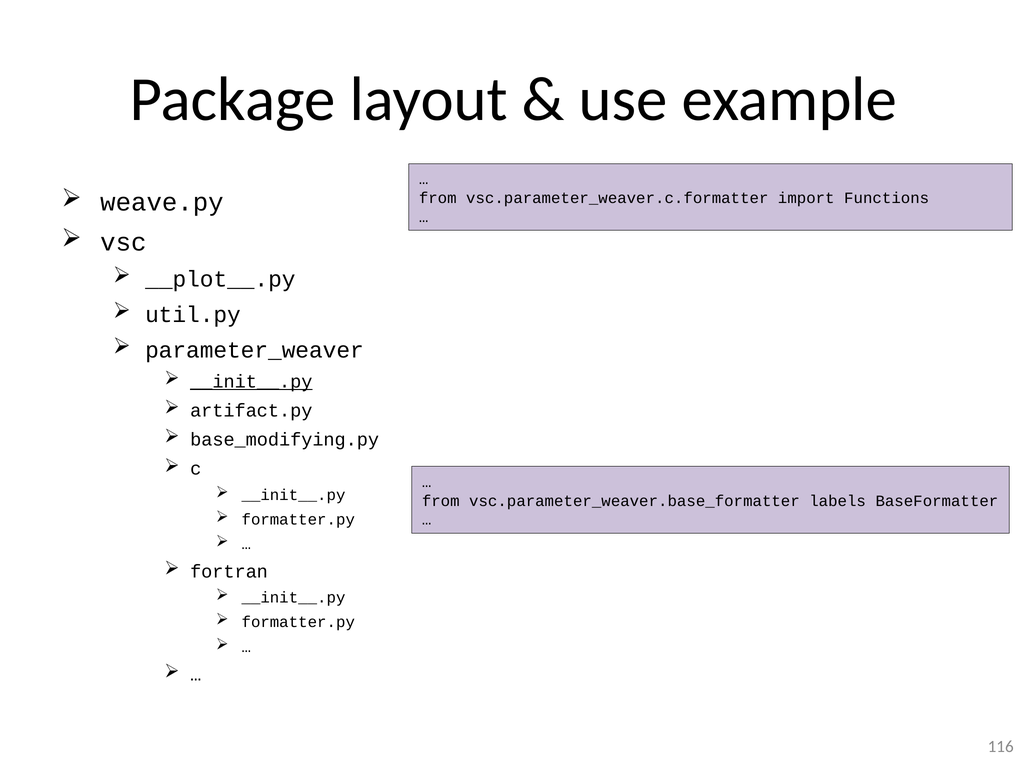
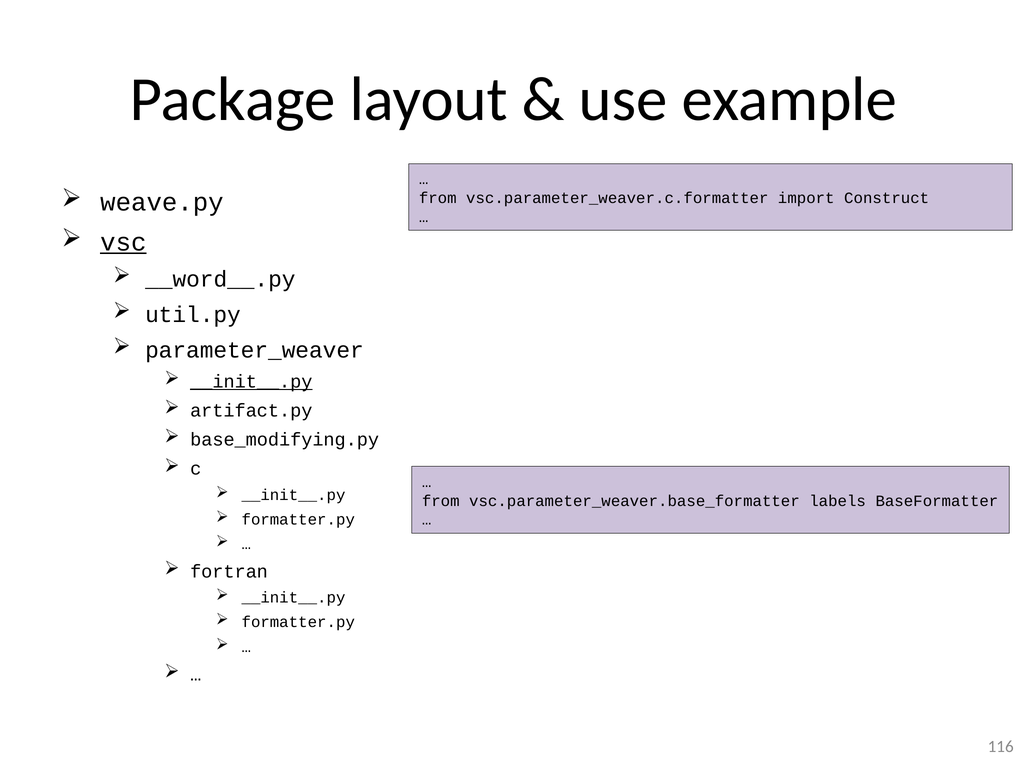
Functions: Functions -> Construct
vsc underline: none -> present
__plot__.py: __plot__.py -> __word__.py
